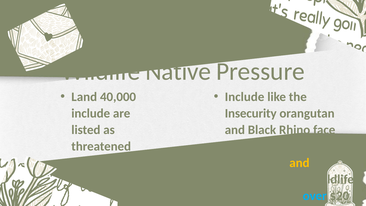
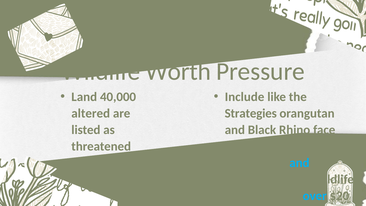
Wildlife Native: Native -> Worth
include at (91, 113): include -> altered
Insecurity: Insecurity -> Strategies
and at (299, 163) colour: yellow -> light blue
